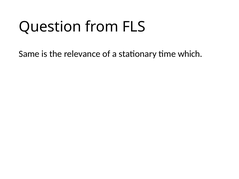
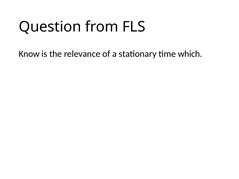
Same: Same -> Know
